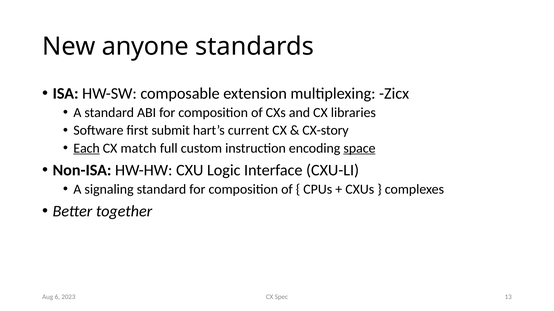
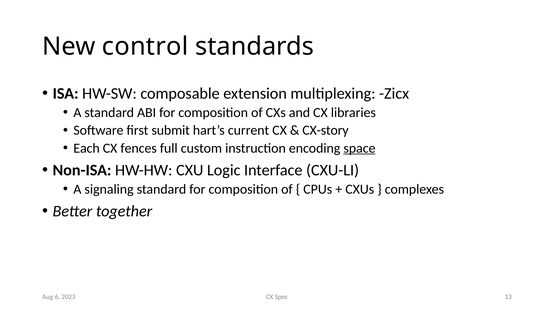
anyone: anyone -> control
Each underline: present -> none
match: match -> fences
